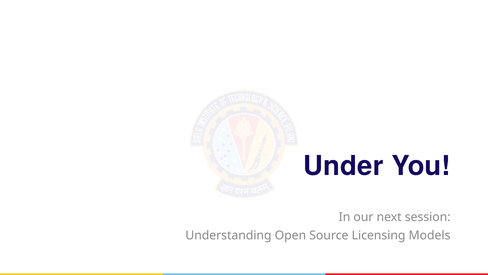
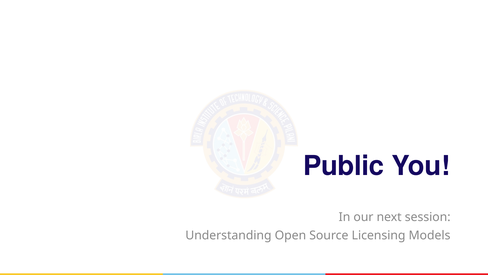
Under: Under -> Public
